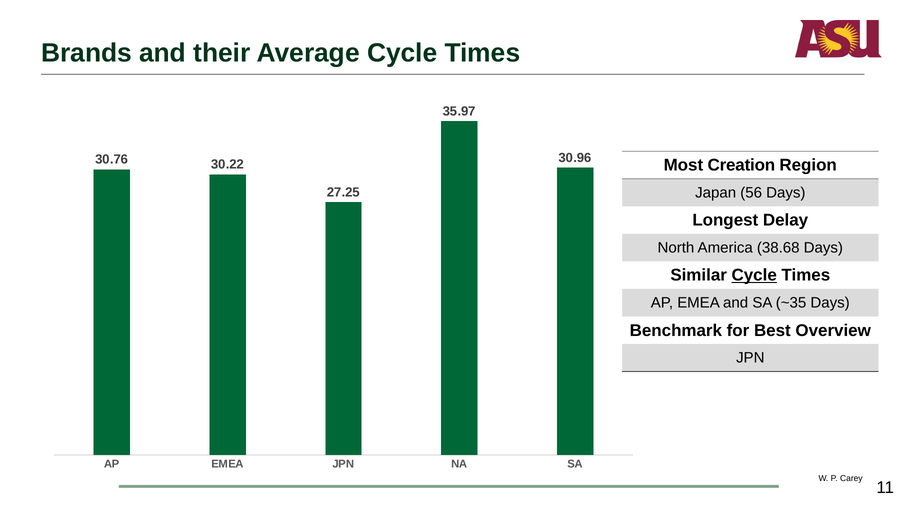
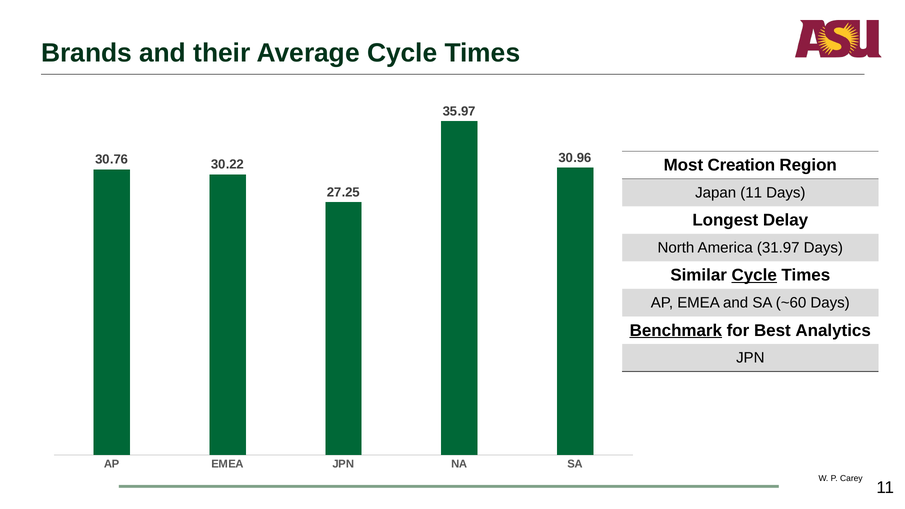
Japan 56: 56 -> 11
38.68: 38.68 -> 31.97
~35: ~35 -> ~60
Benchmark underline: none -> present
Overview: Overview -> Analytics
